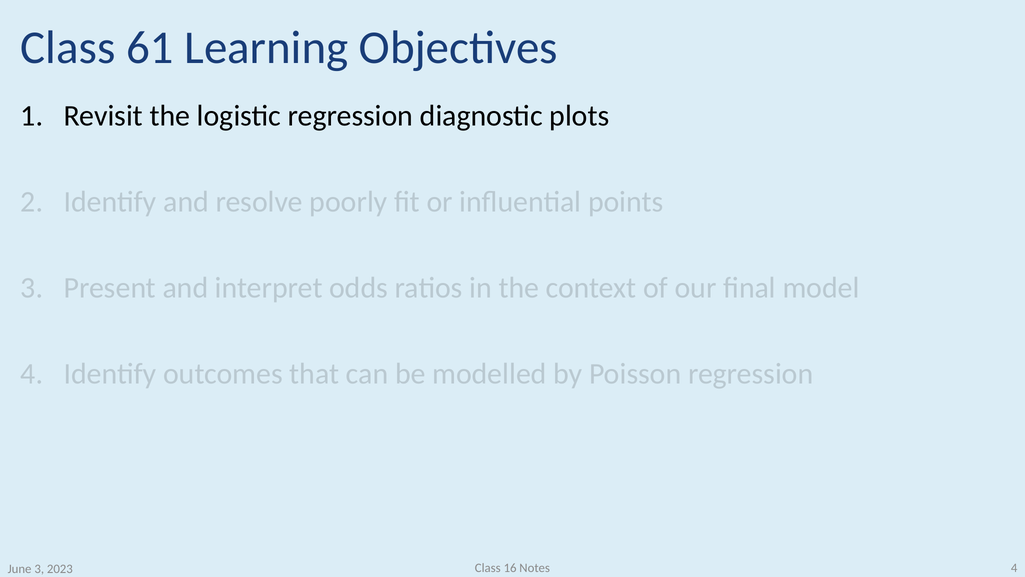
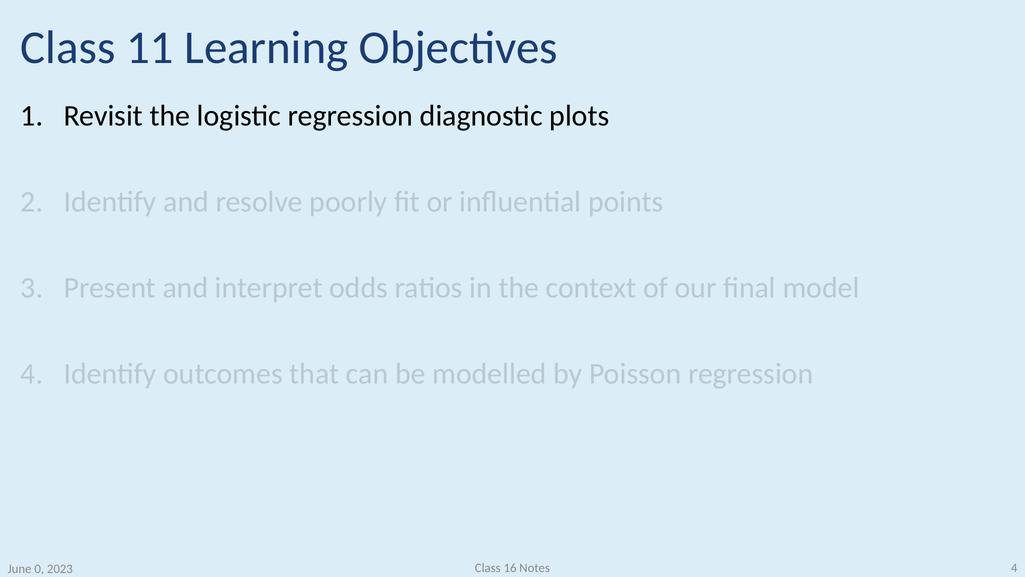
61: 61 -> 11
June 3: 3 -> 0
